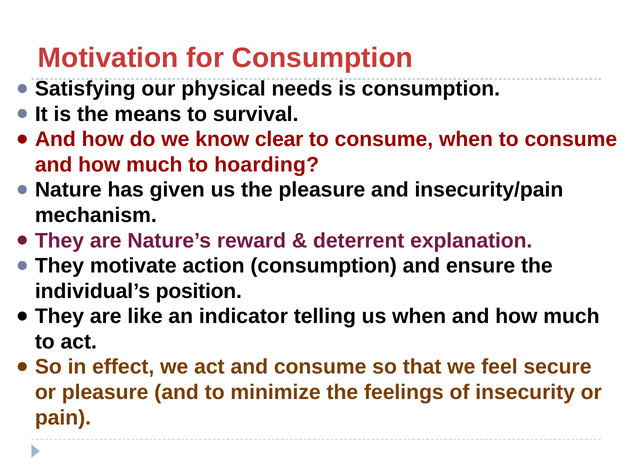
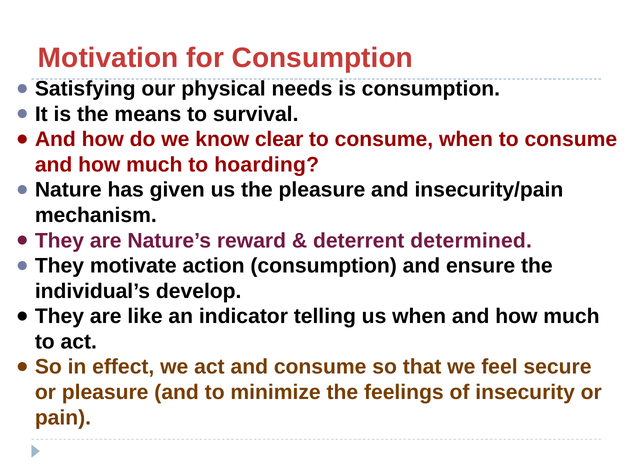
explanation: explanation -> determined
position: position -> develop
